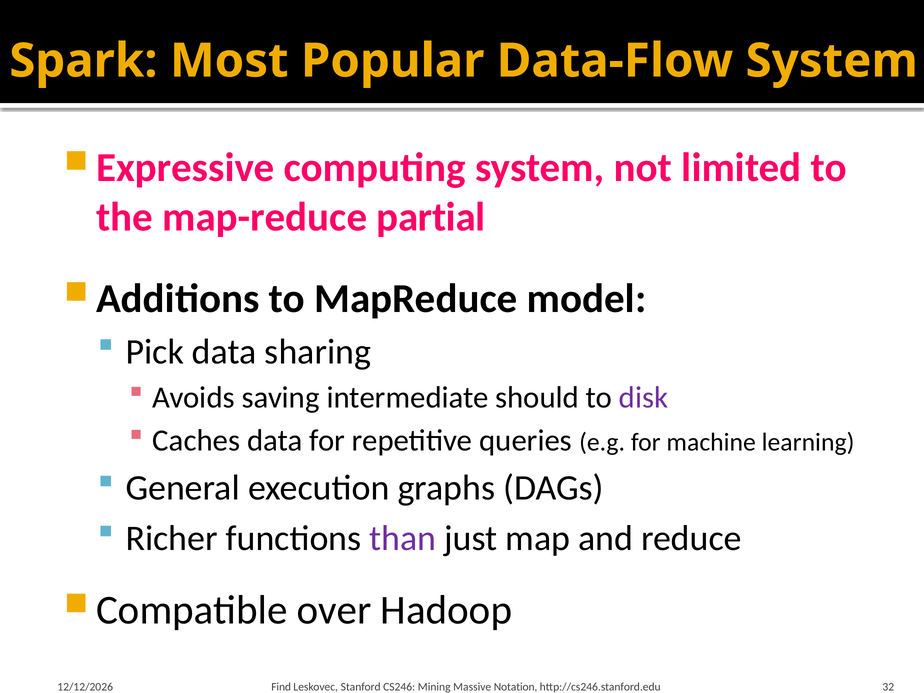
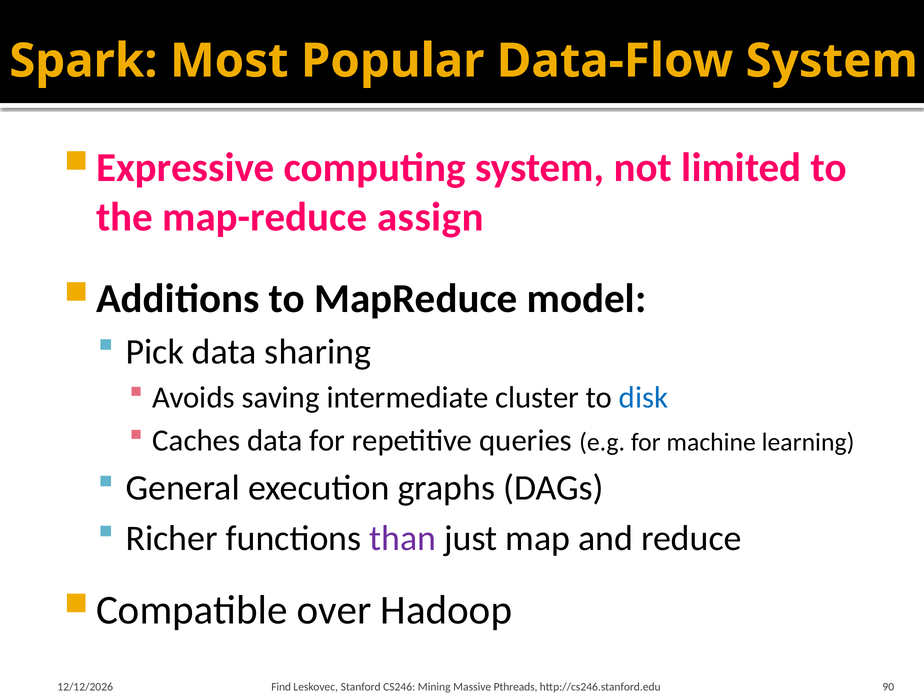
partial: partial -> assign
should: should -> cluster
disk colour: purple -> blue
Notation: Notation -> Pthreads
32: 32 -> 90
